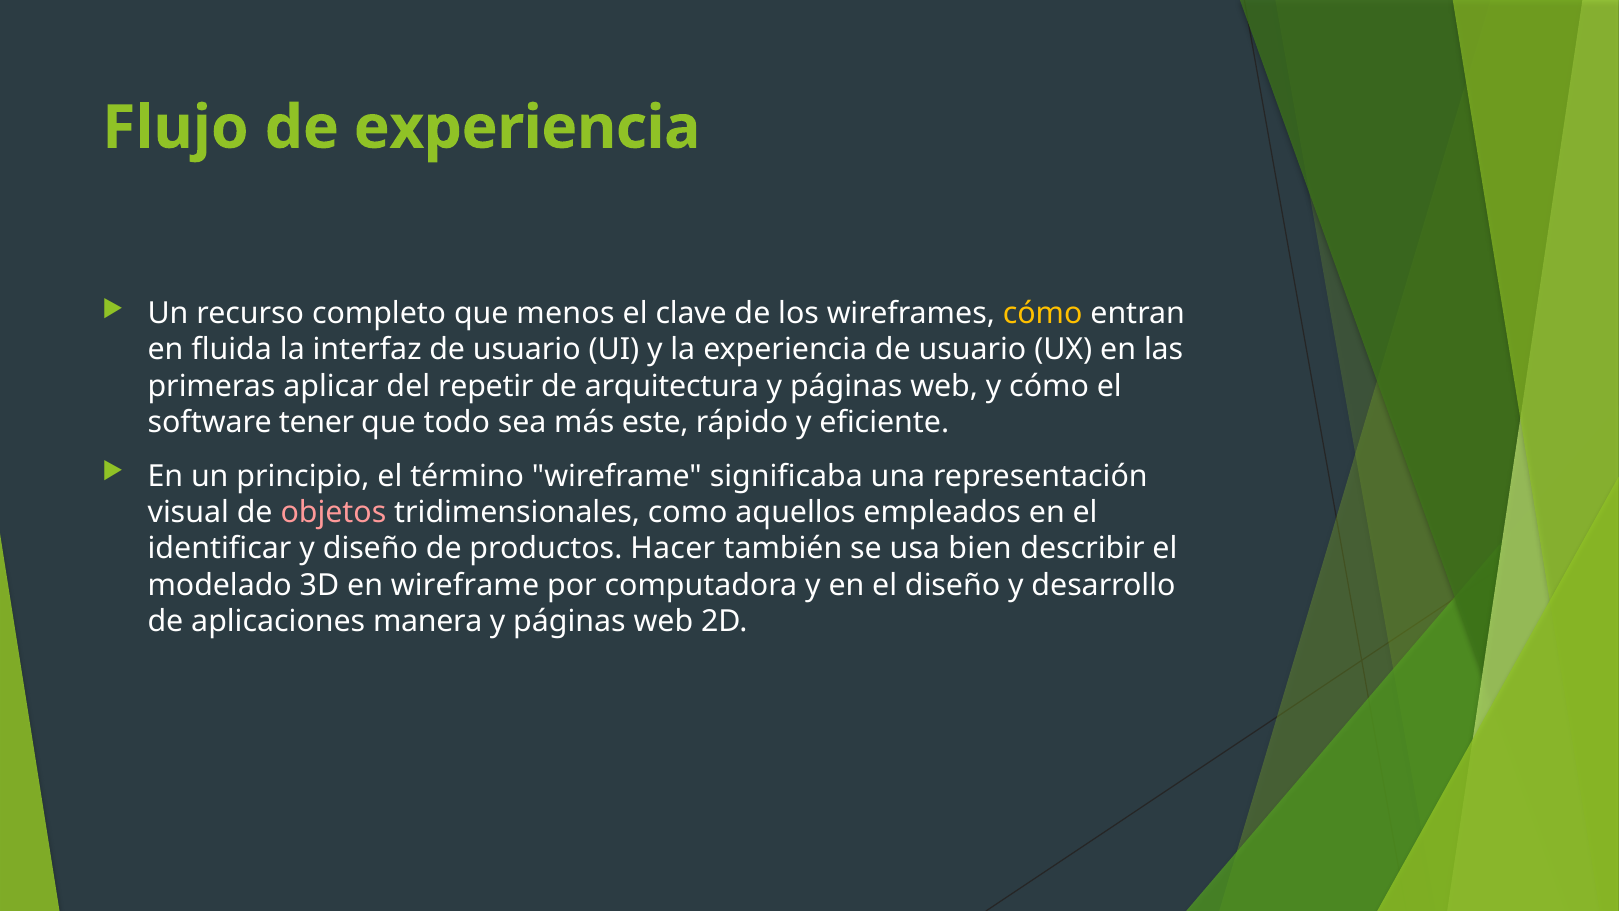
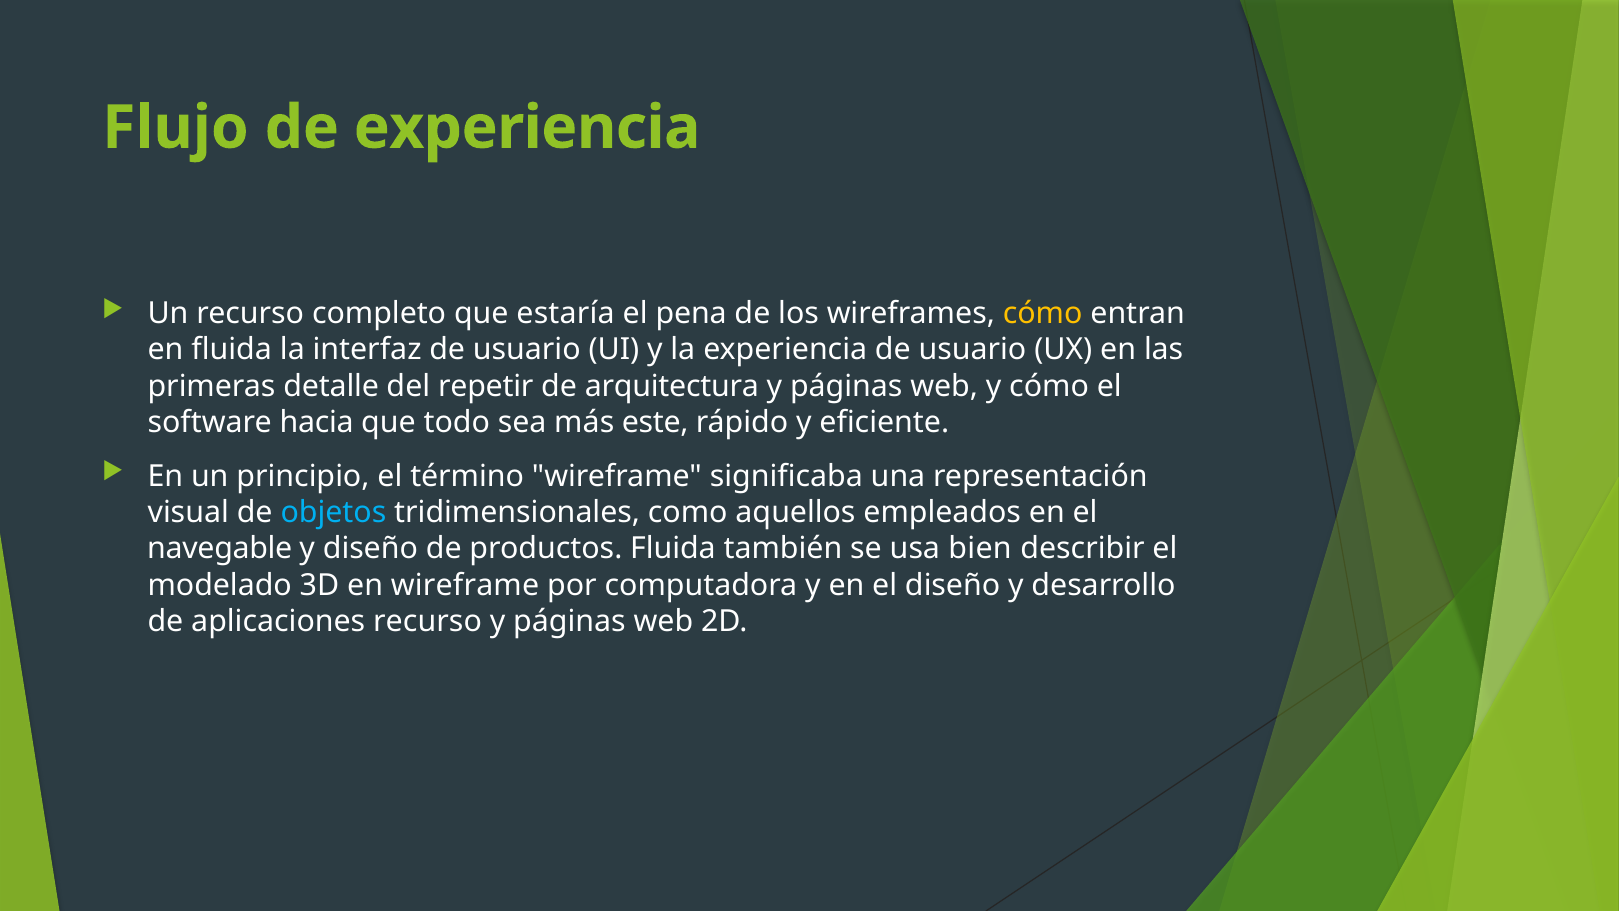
menos: menos -> estaría
clave: clave -> pena
aplicar: aplicar -> detalle
tener: tener -> hacia
objetos colour: pink -> light blue
identificar: identificar -> navegable
productos Hacer: Hacer -> Fluida
aplicaciones manera: manera -> recurso
